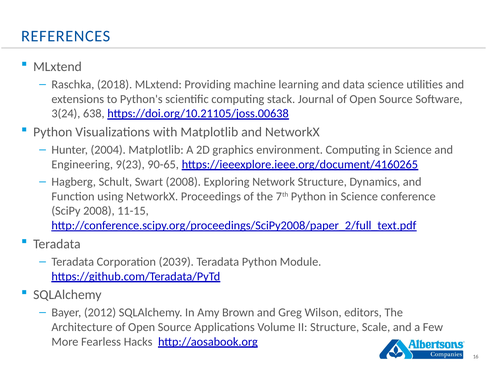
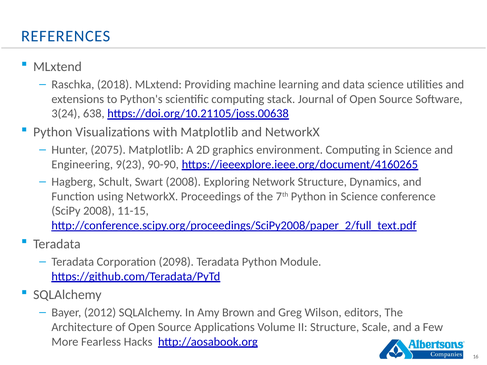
2004: 2004 -> 2075
90-65: 90-65 -> 90-90
2039: 2039 -> 2098
